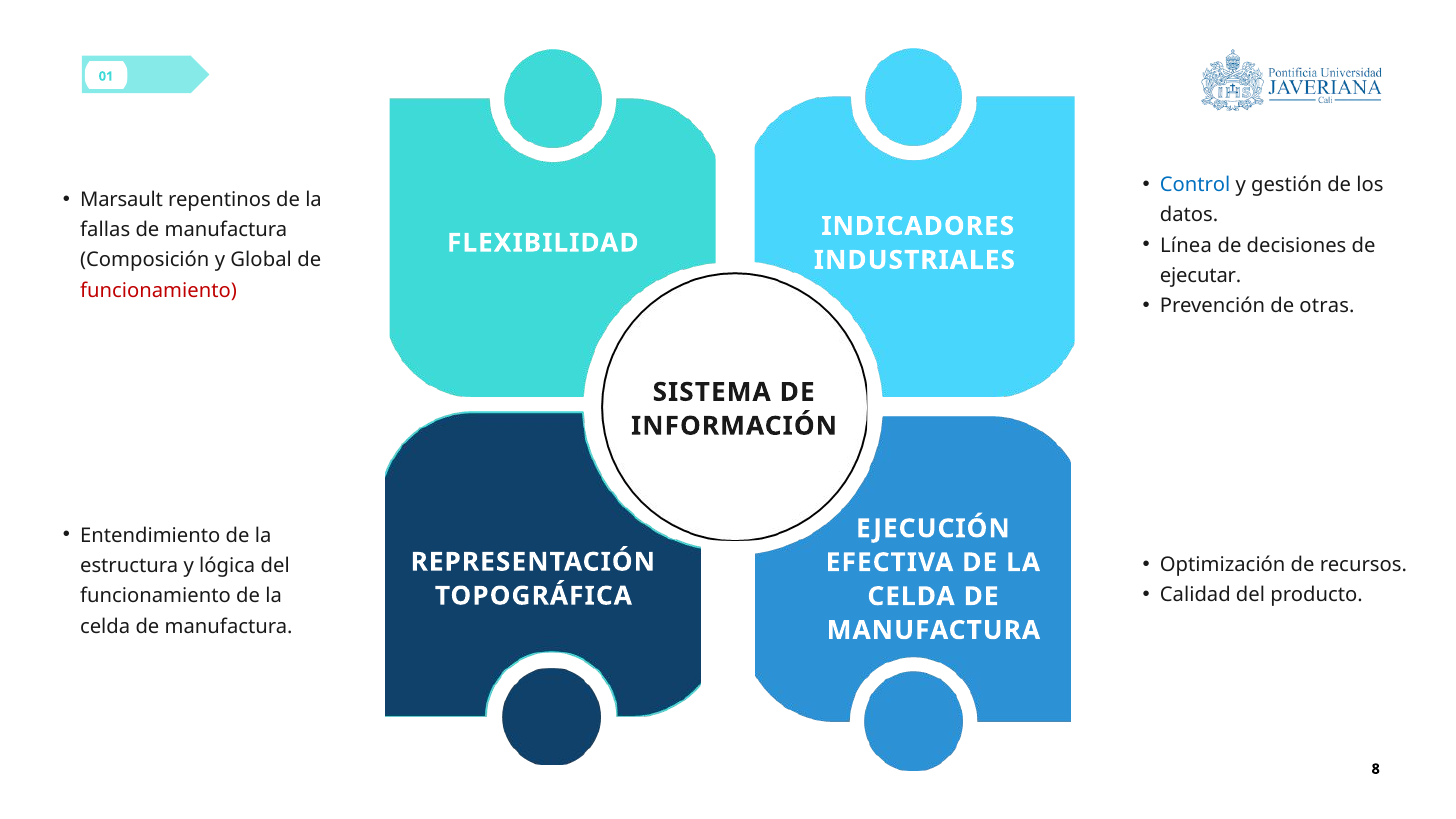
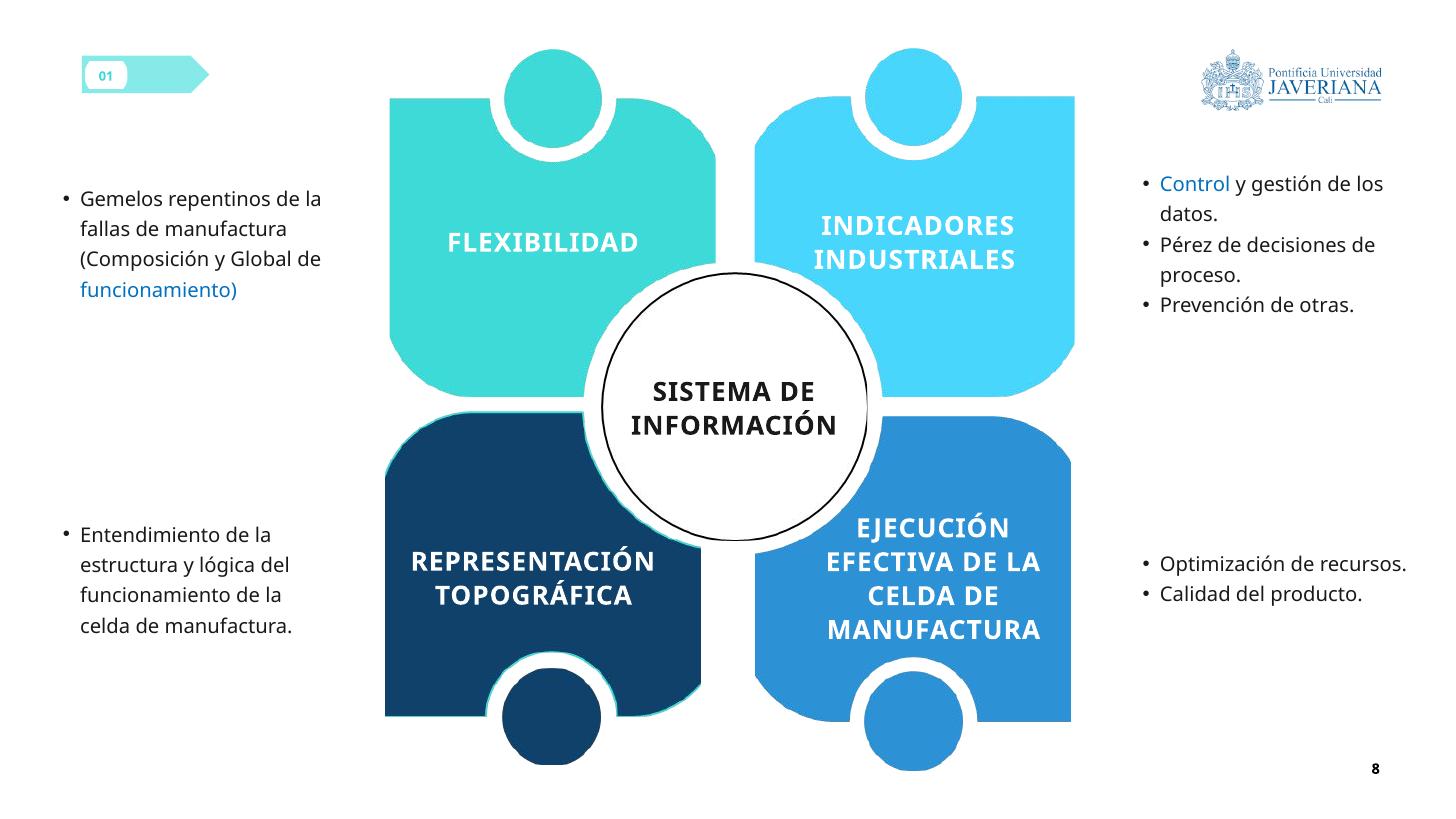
Marsault: Marsault -> Gemelos
Línea: Línea -> Pérez
ejecutar: ejecutar -> proceso
funcionamiento at (159, 291) colour: red -> blue
